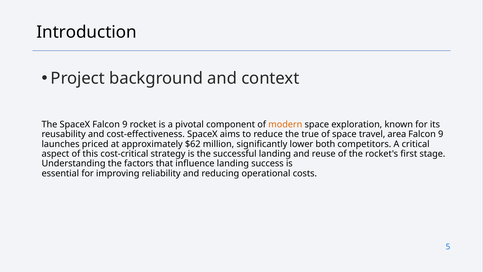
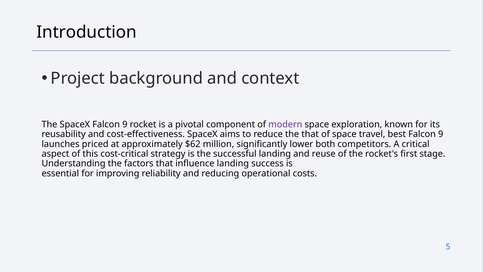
modern colour: orange -> purple
the true: true -> that
area: area -> best
